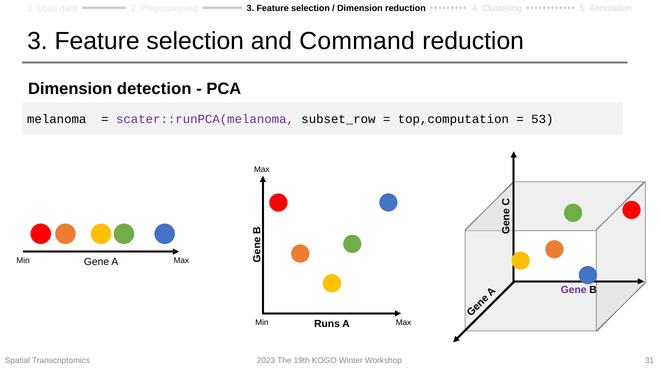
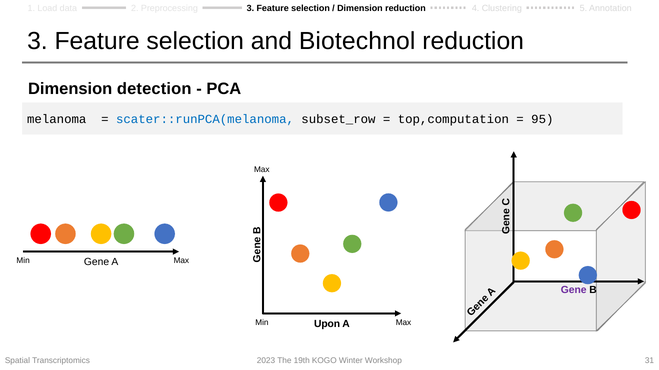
Command: Command -> Biotechnol
scater::runPCA(melanoma colour: purple -> blue
53: 53 -> 95
Runs: Runs -> Upon
